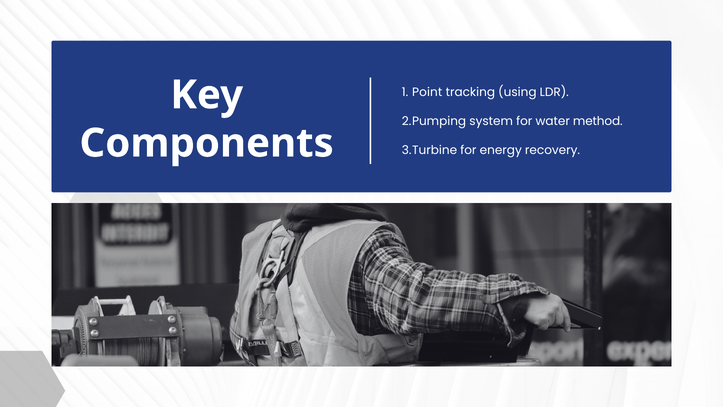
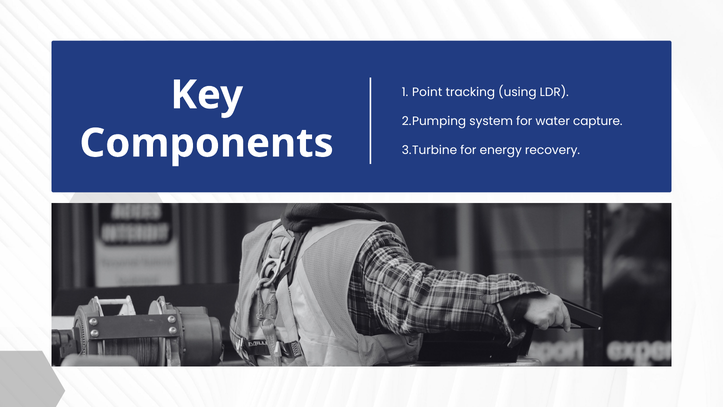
method: method -> capture
